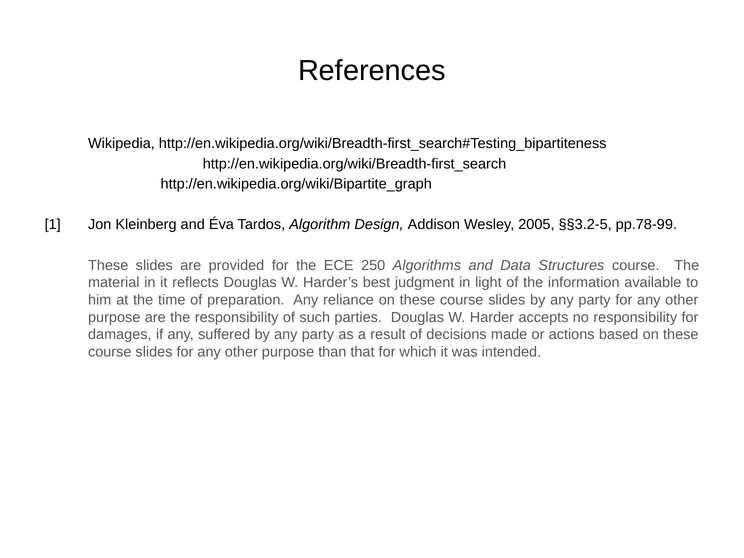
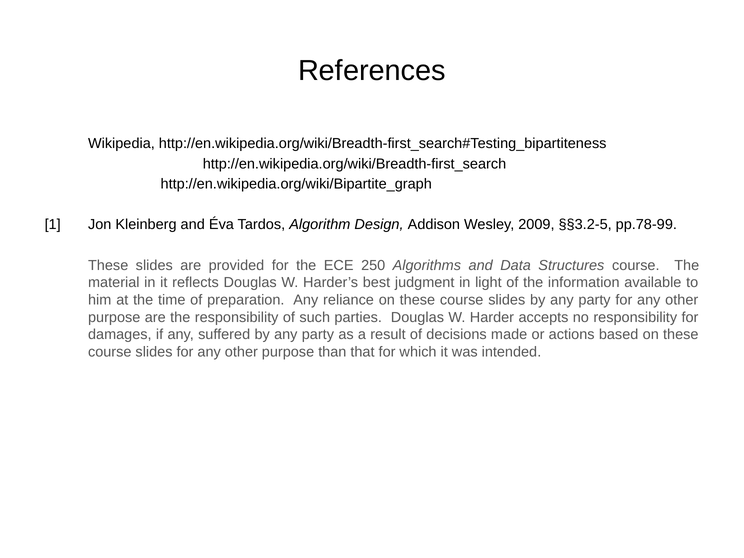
2005: 2005 -> 2009
